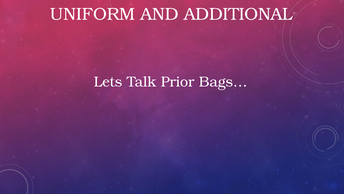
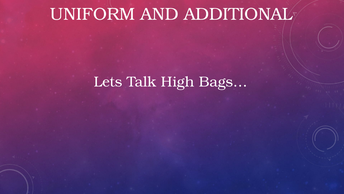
Prior: Prior -> High
